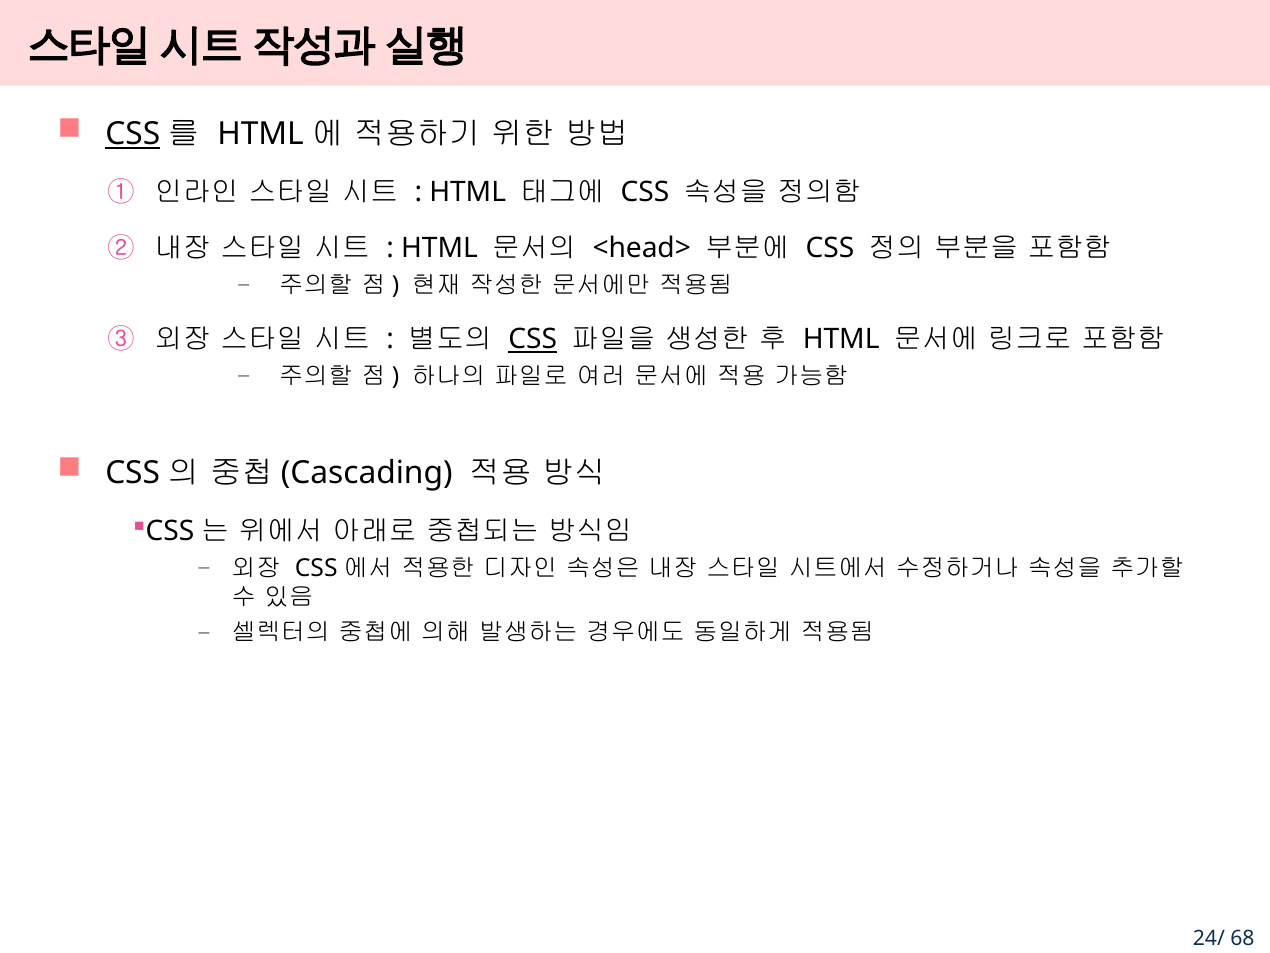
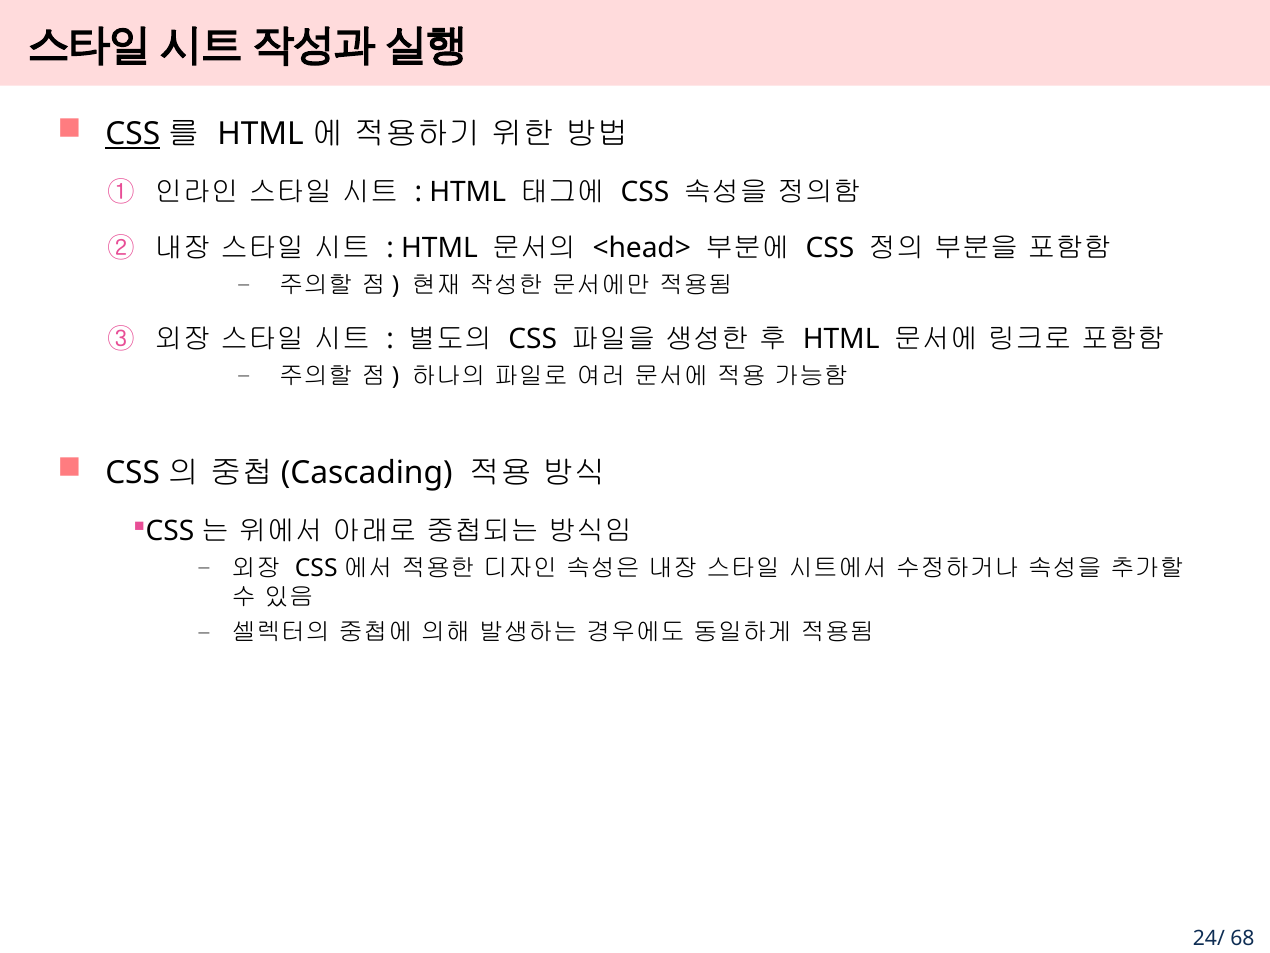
CSS at (533, 339) underline: present -> none
